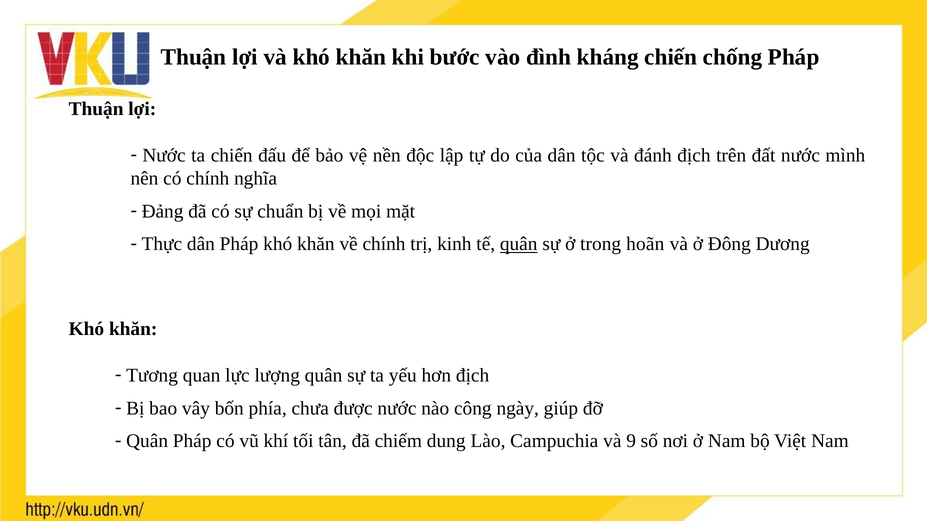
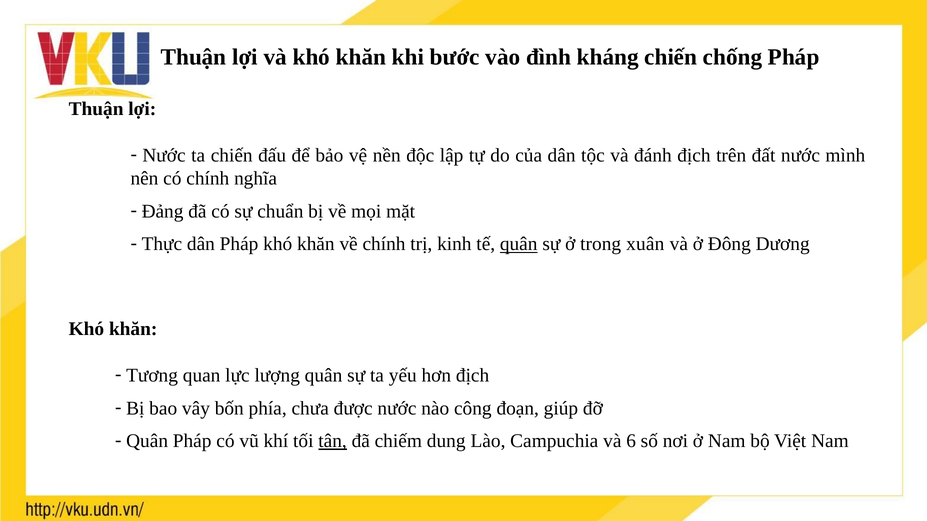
hoãn: hoãn -> xuân
ngày: ngày -> đoạn
tân underline: none -> present
9: 9 -> 6
